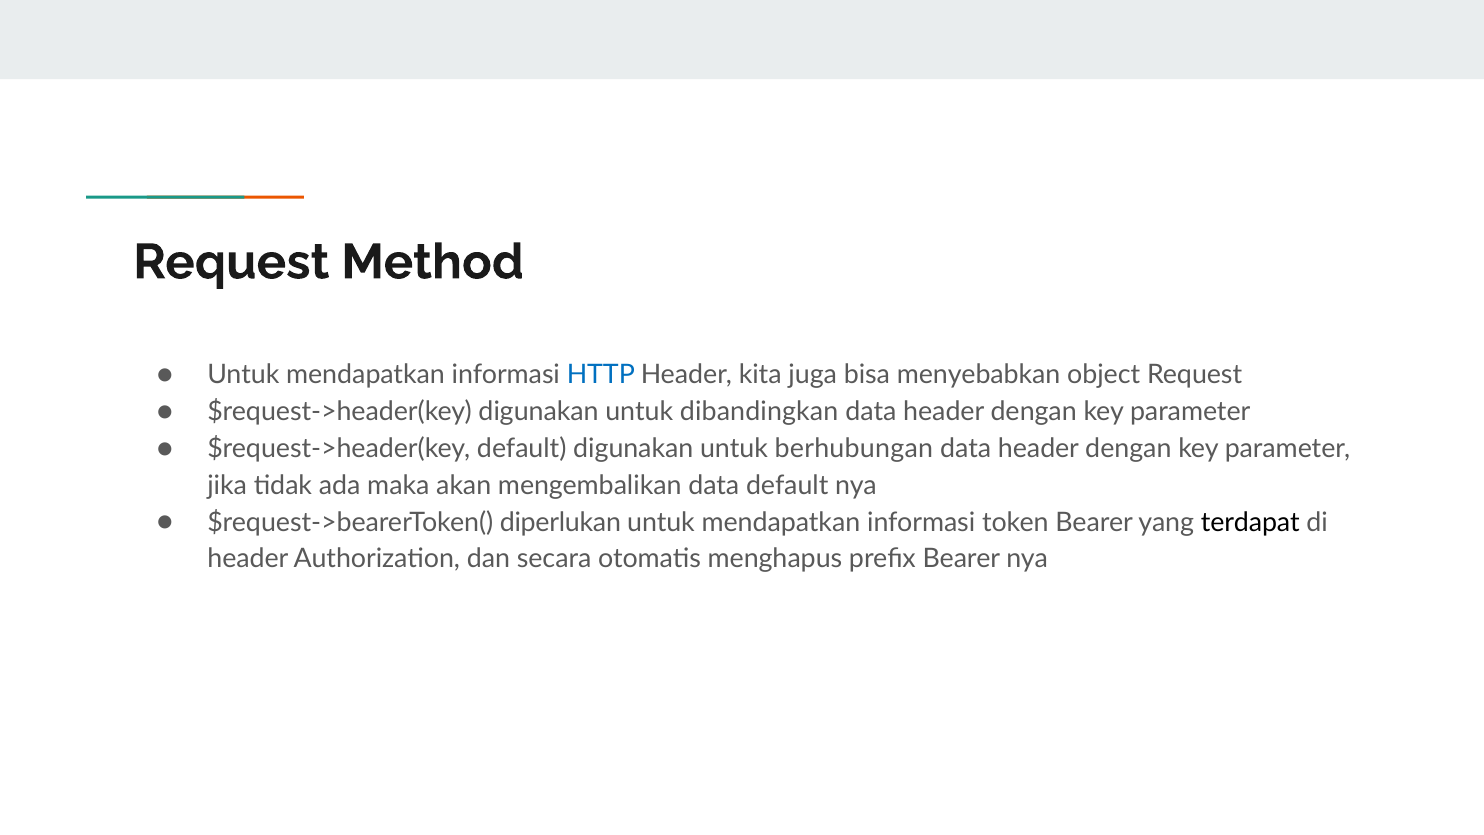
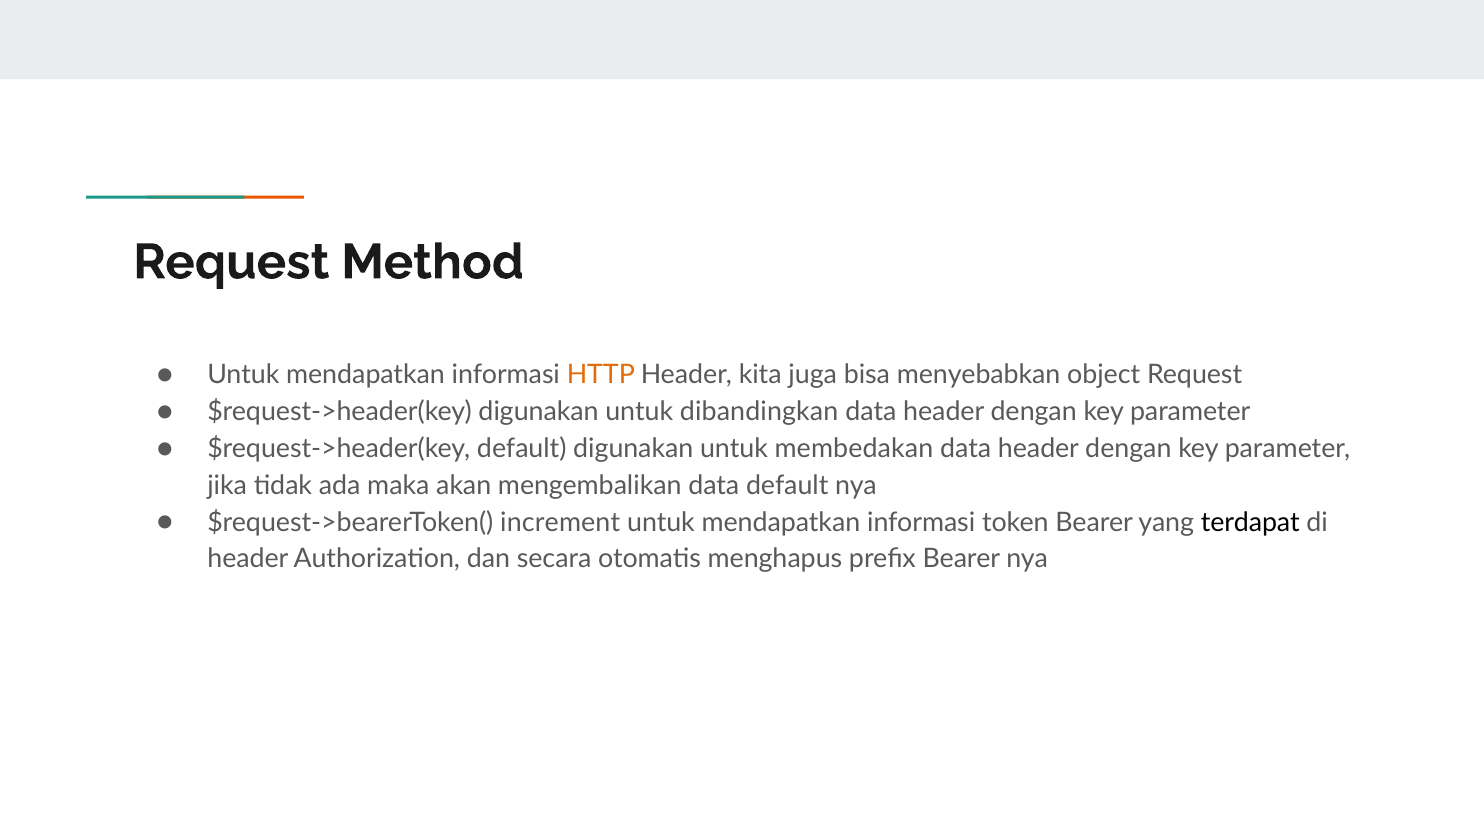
HTTP colour: blue -> orange
berhubungan: berhubungan -> membedakan
diperlukan: diperlukan -> increment
